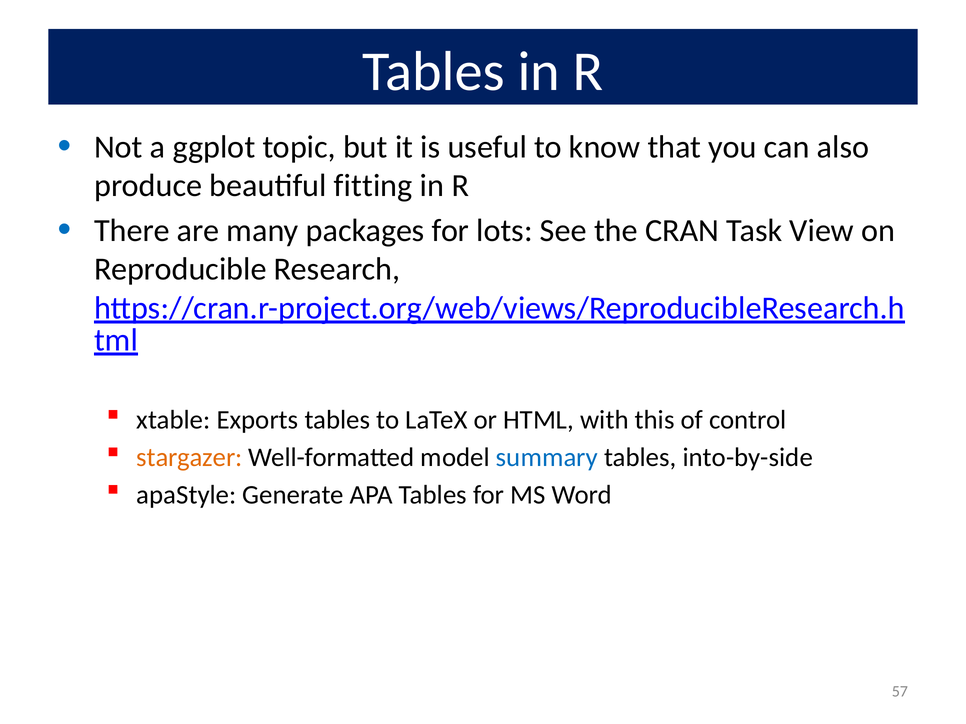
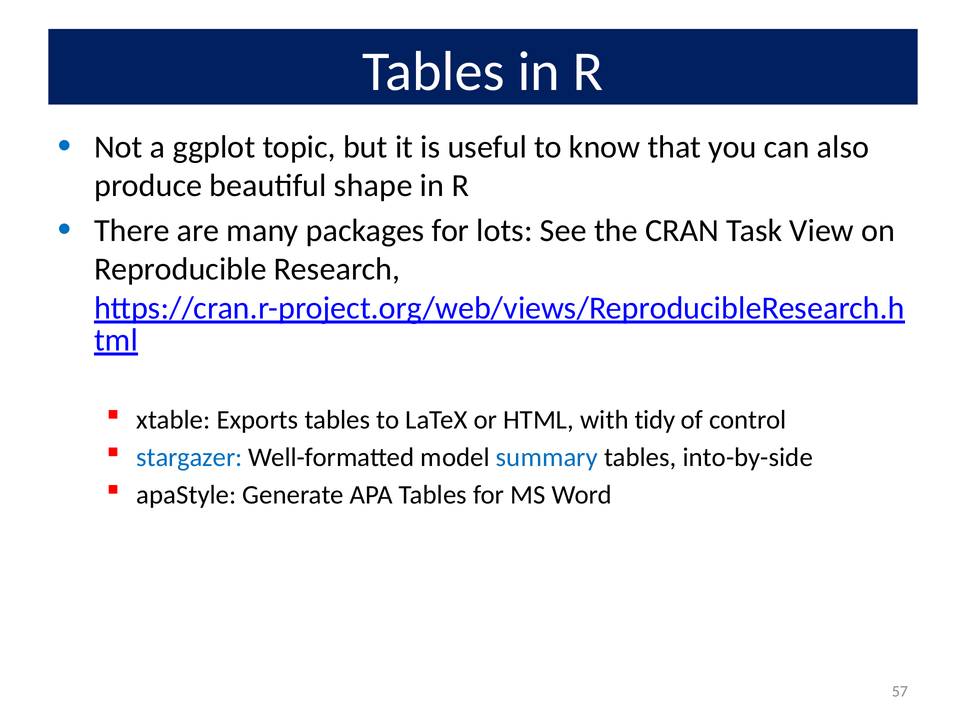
fitting: fitting -> shape
this: this -> tidy
stargazer colour: orange -> blue
